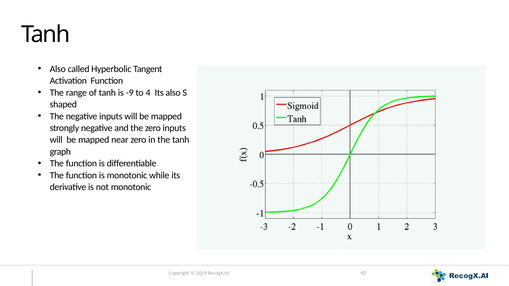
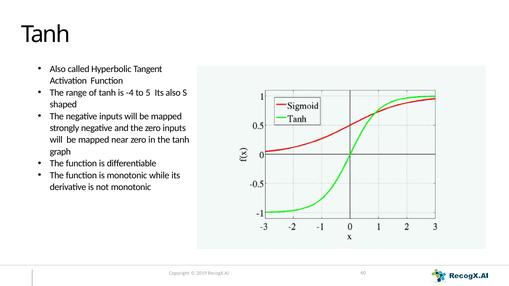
-9: -9 -> -4
4: 4 -> 5
